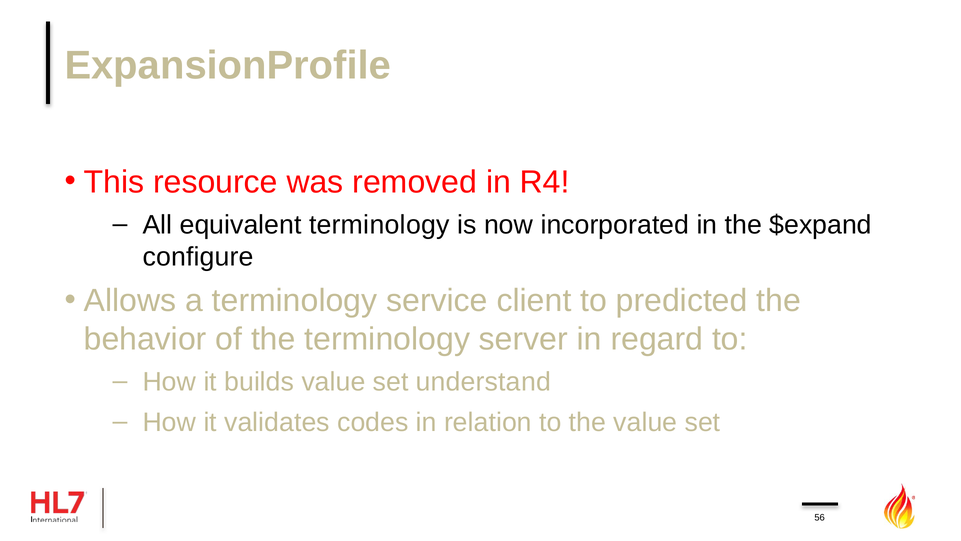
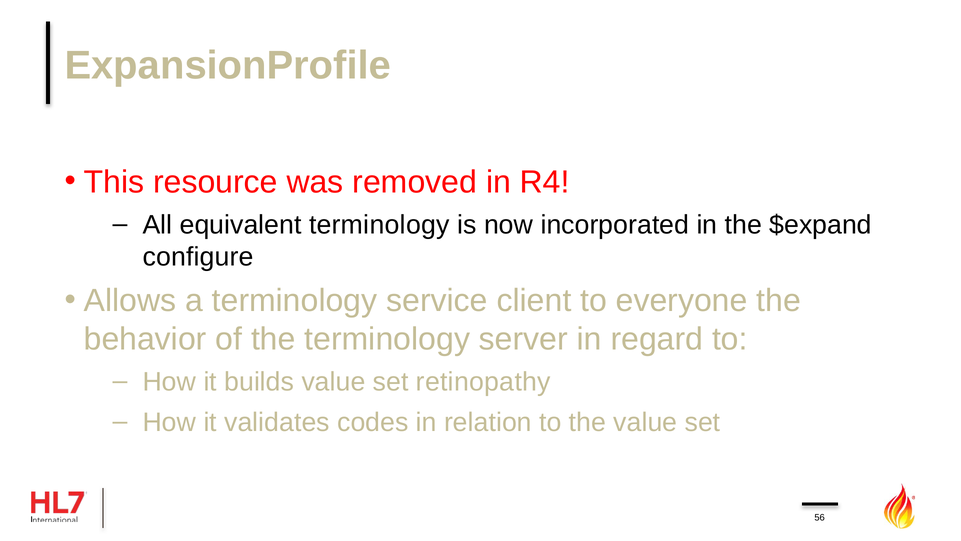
predicted: predicted -> everyone
understand: understand -> retinopathy
